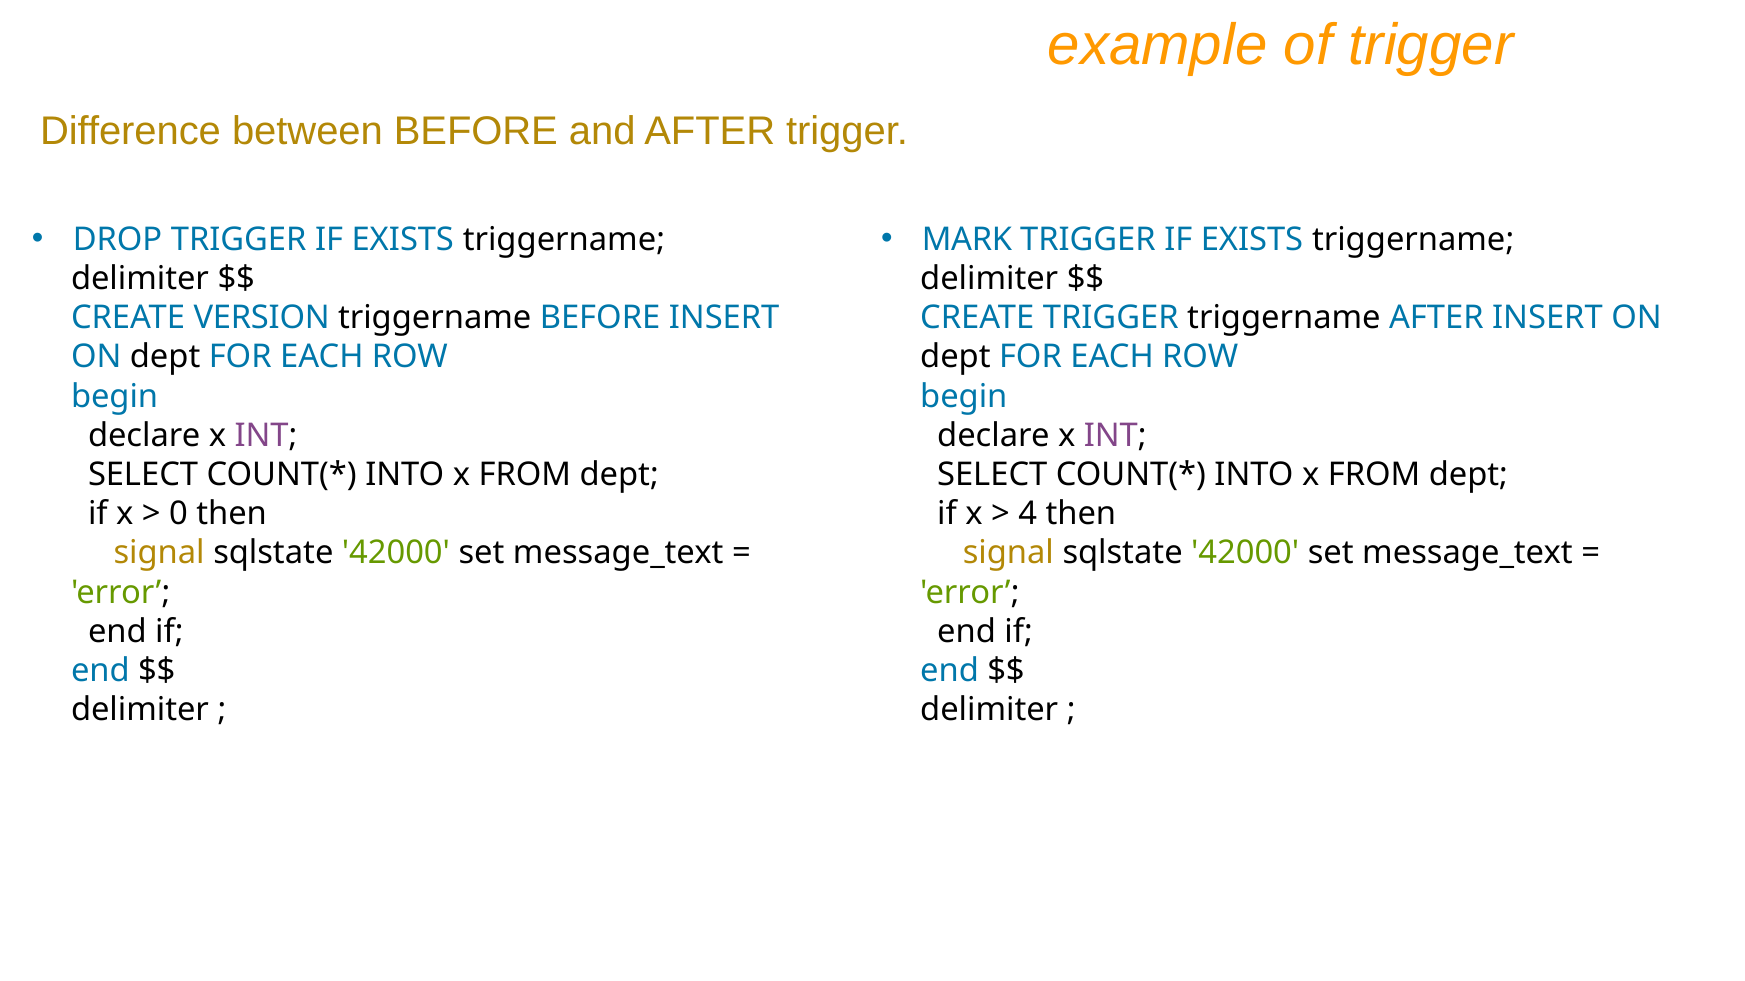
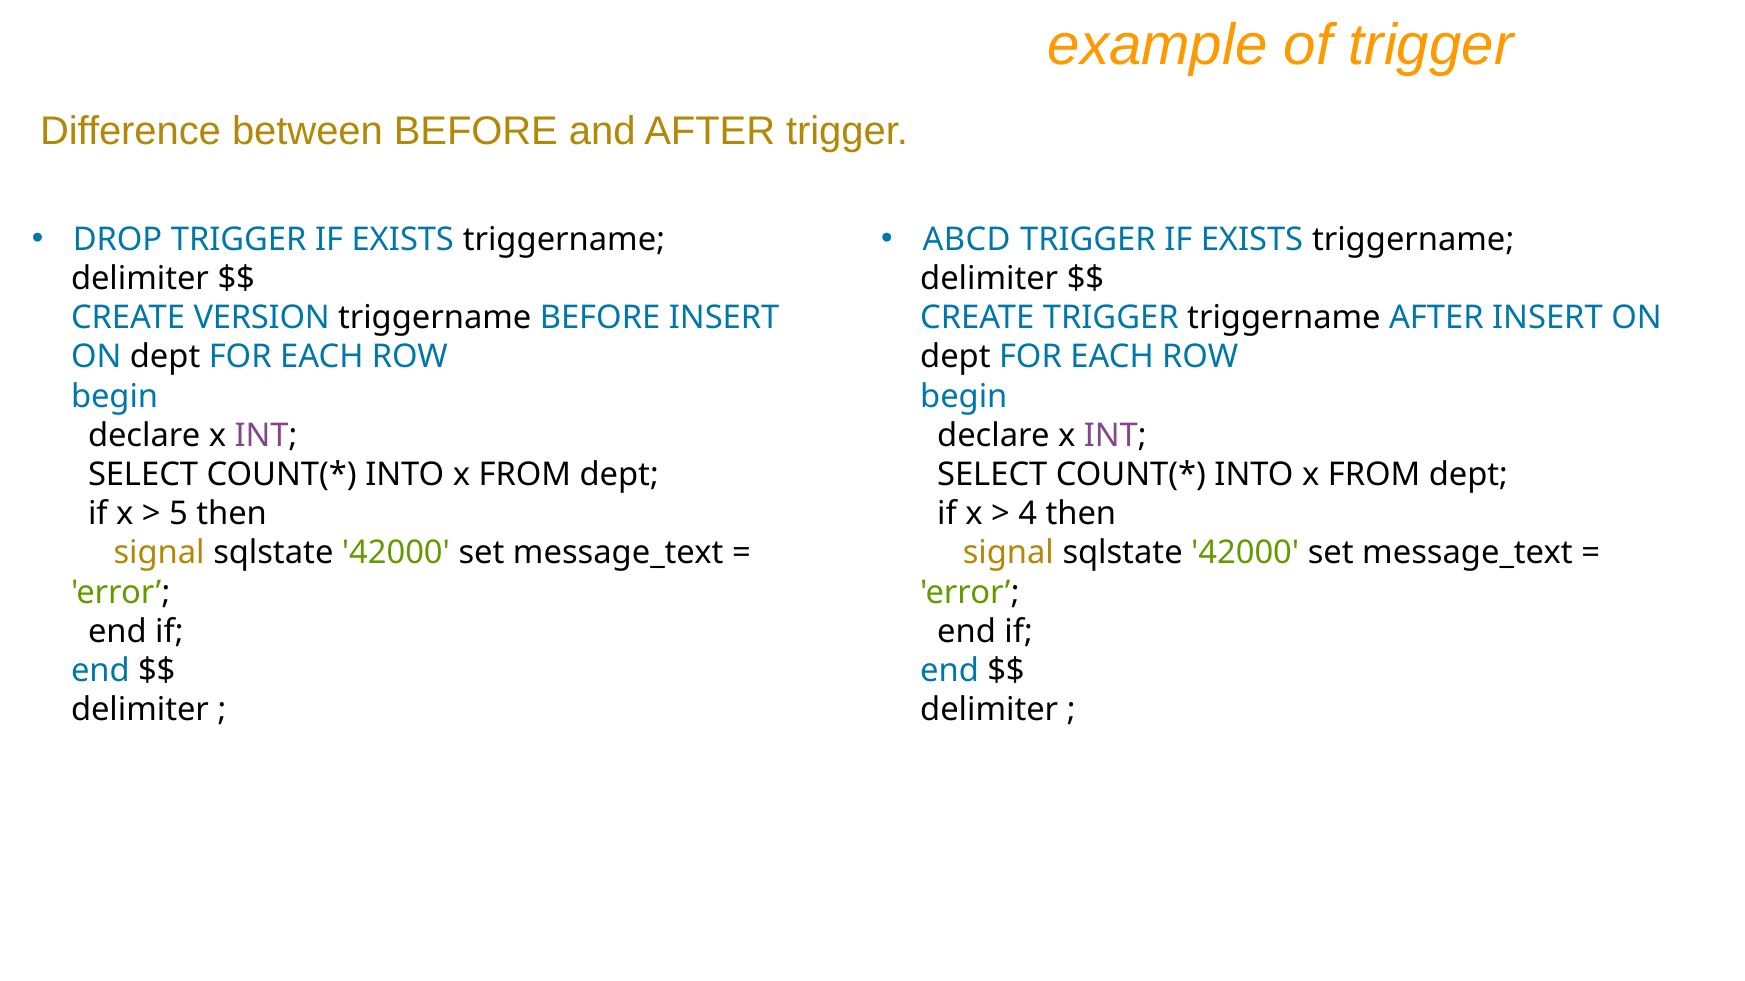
MARK: MARK -> ABCD
0: 0 -> 5
